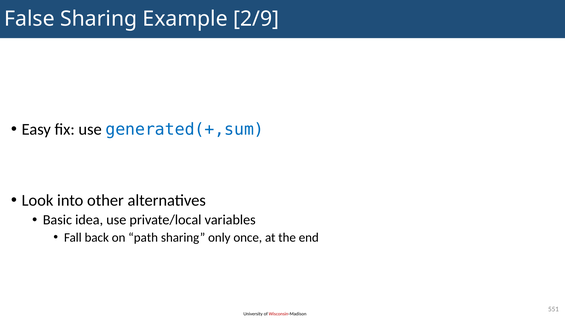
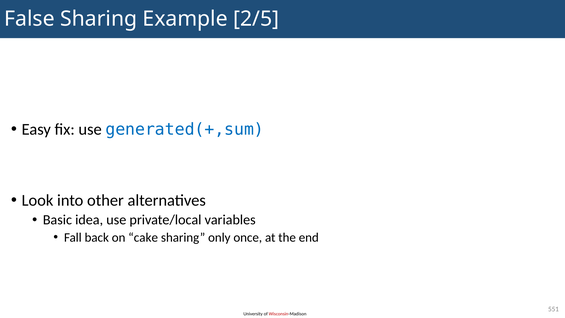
2/9: 2/9 -> 2/5
path: path -> cake
